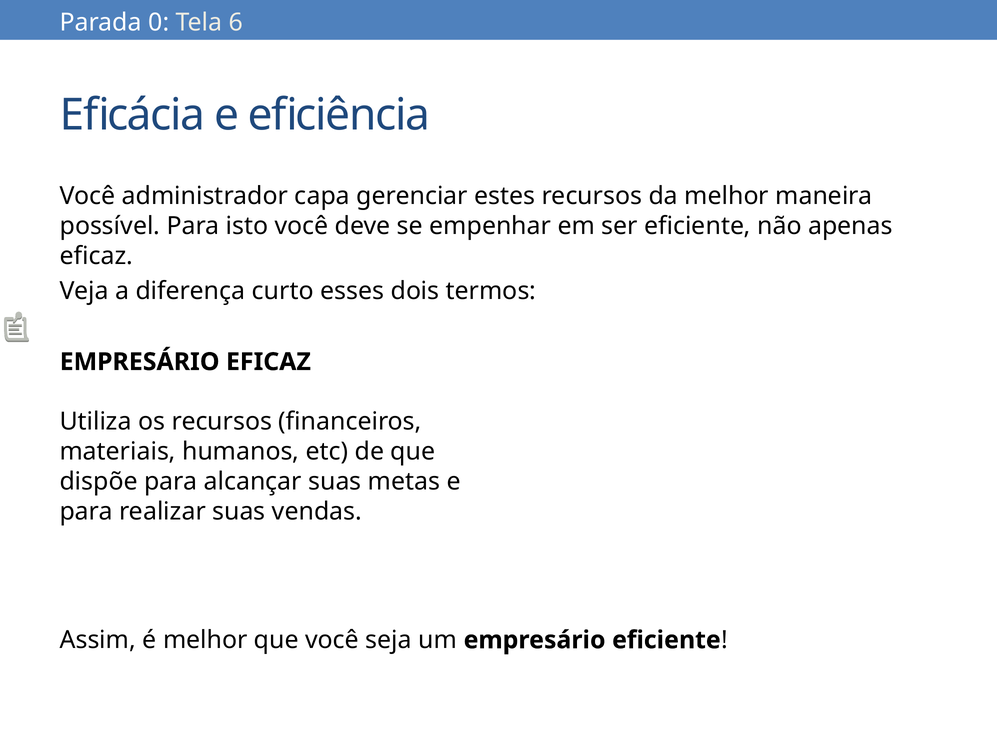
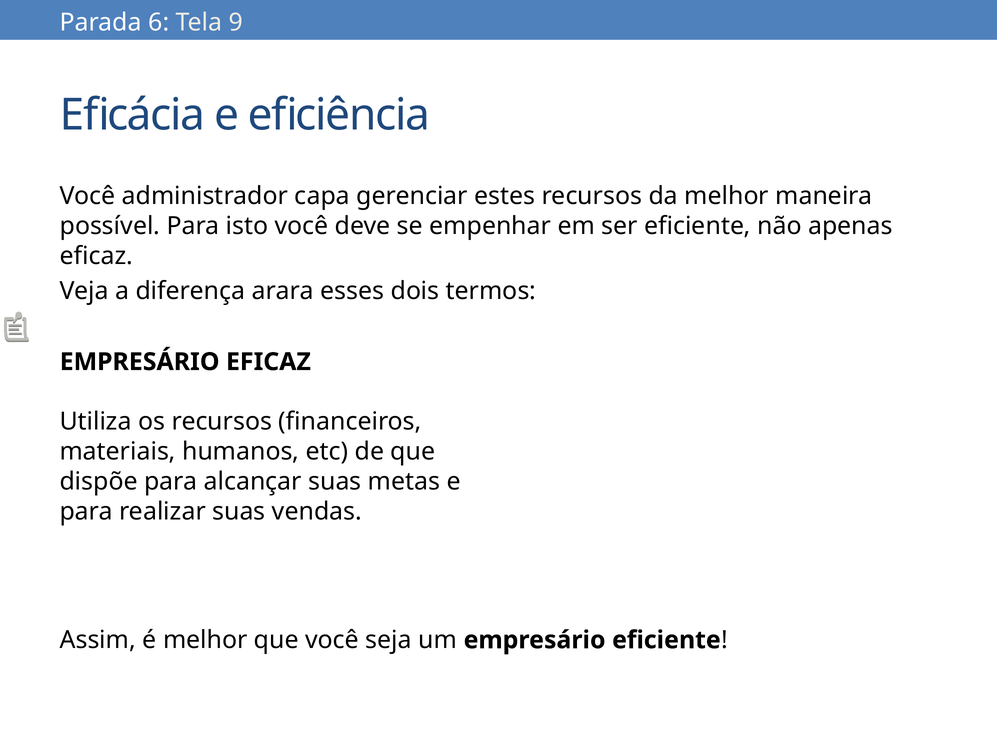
0: 0 -> 6
6: 6 -> 9
curto: curto -> arara
